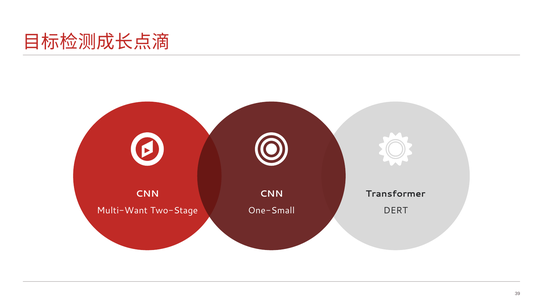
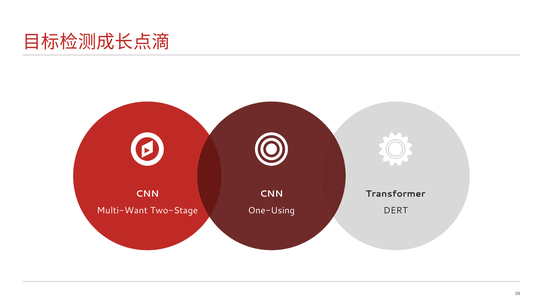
One-Small: One-Small -> One-Using
